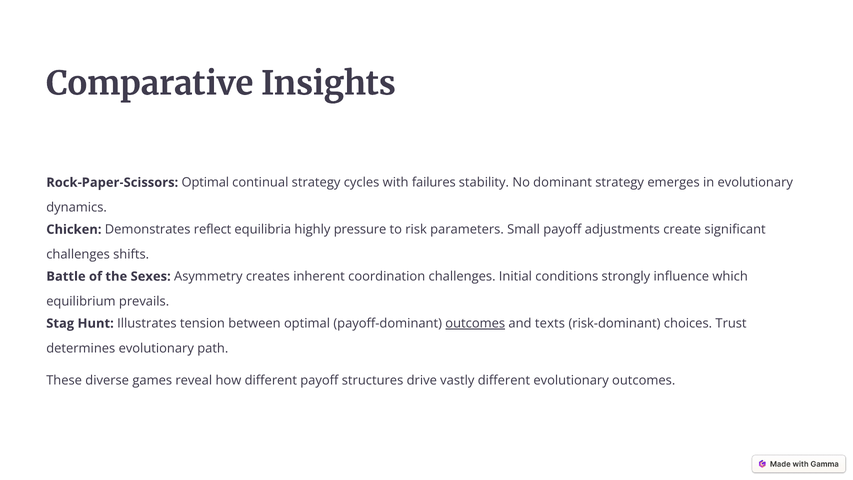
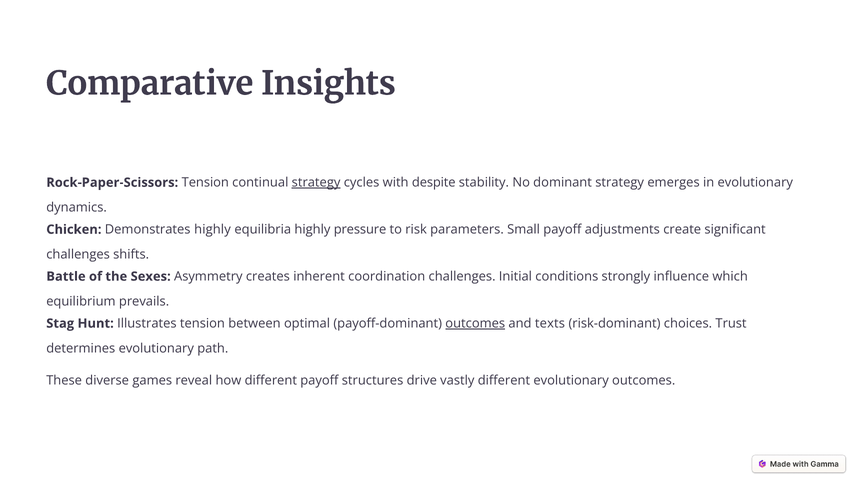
Rock-Paper-Scissors Optimal: Optimal -> Tension
strategy at (316, 182) underline: none -> present
failures: failures -> despite
Demonstrates reflect: reflect -> highly
